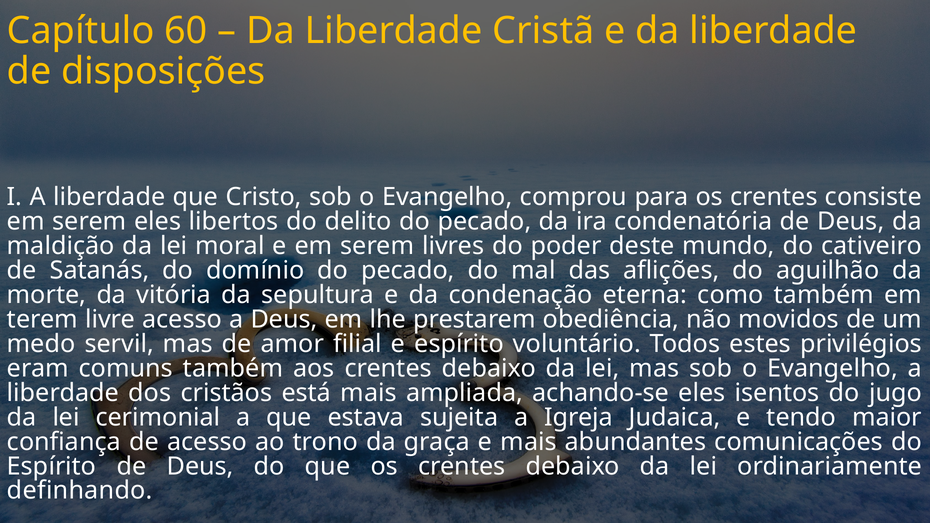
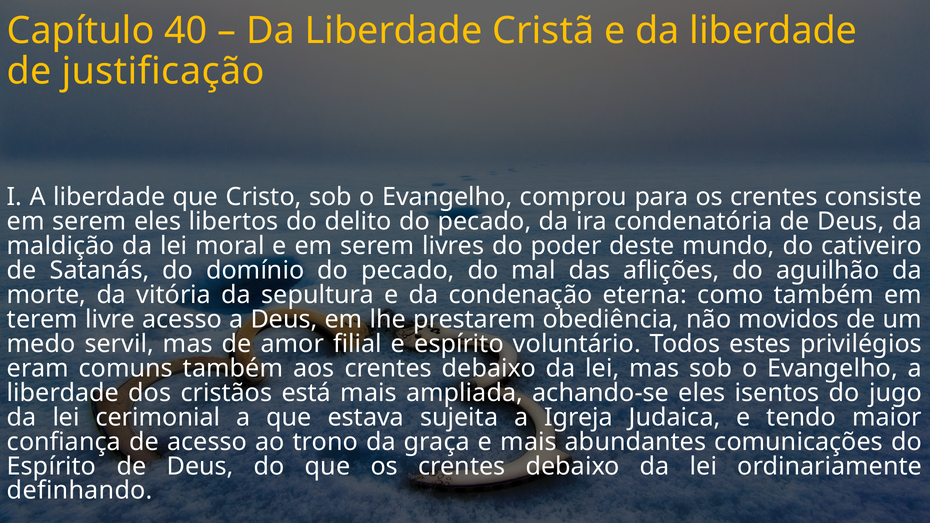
60: 60 -> 40
disposições: disposições -> justificação
